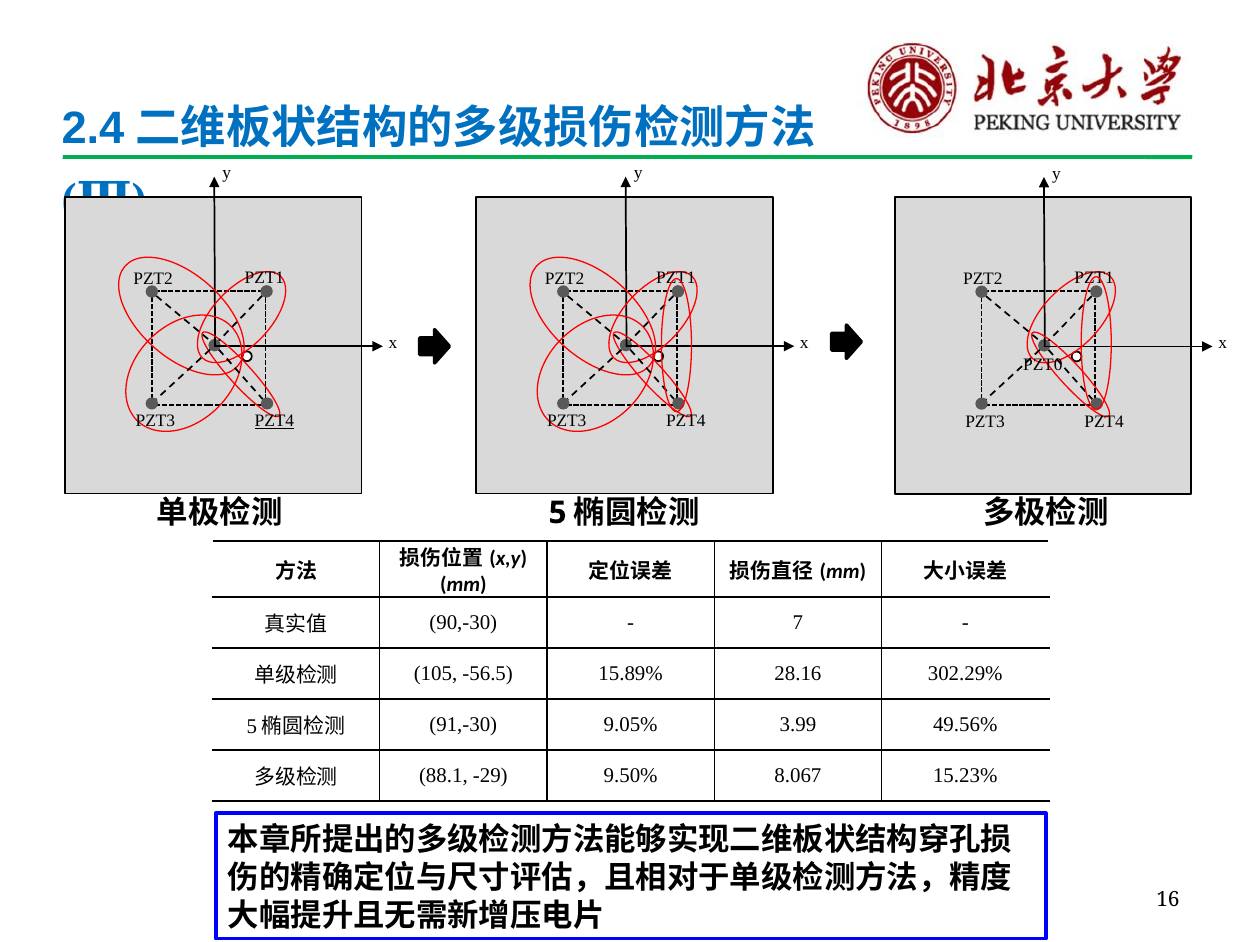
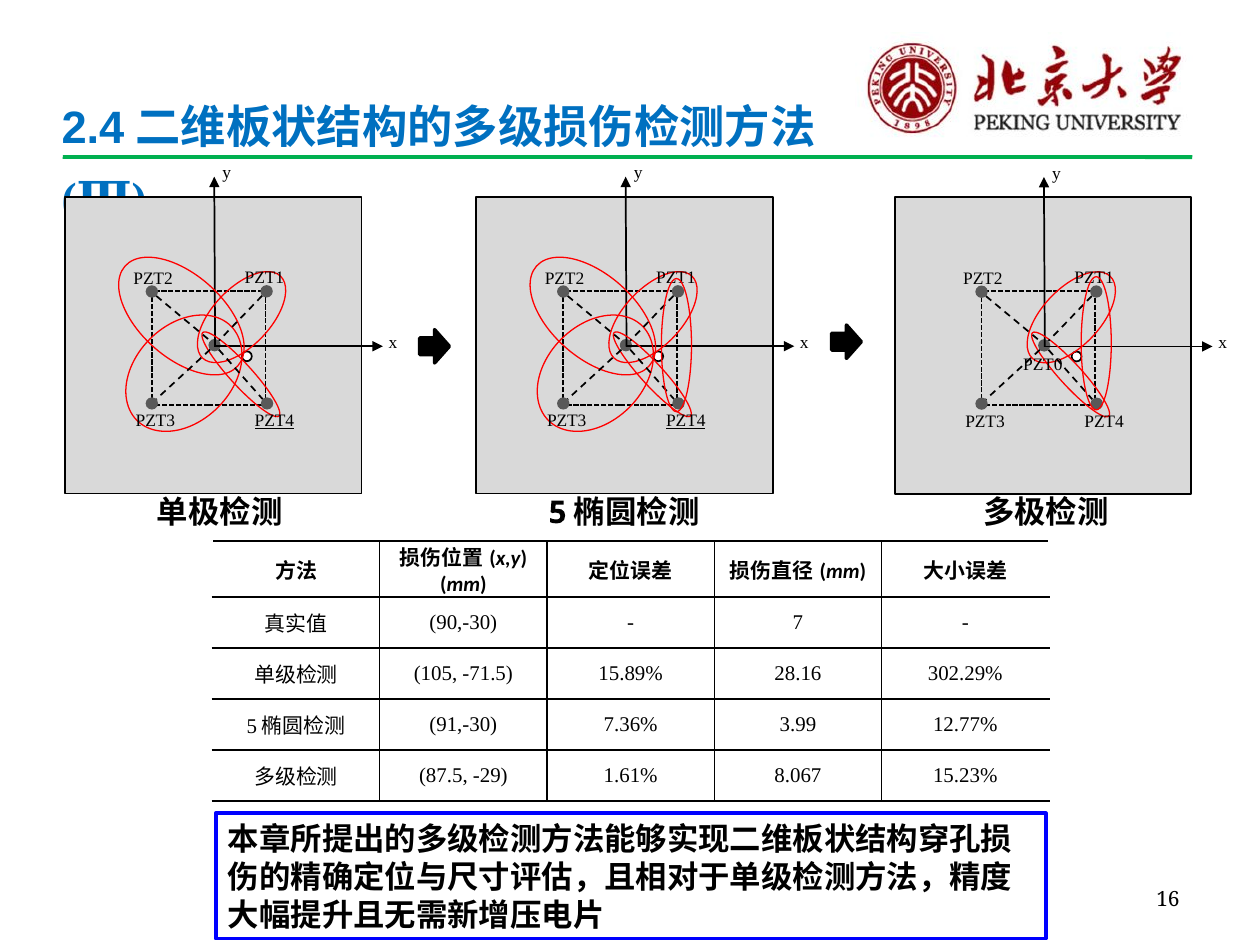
PZT4 at (686, 421) underline: none -> present
-56.5: -56.5 -> -71.5
9.05%: 9.05% -> 7.36%
49.56%: 49.56% -> 12.77%
88.1: 88.1 -> 87.5
9.50%: 9.50% -> 1.61%
